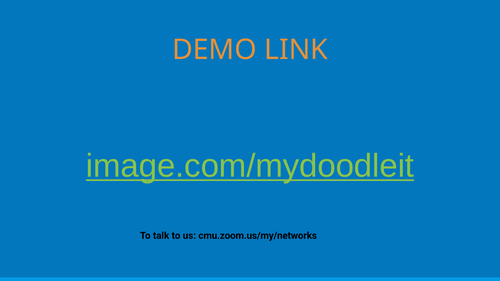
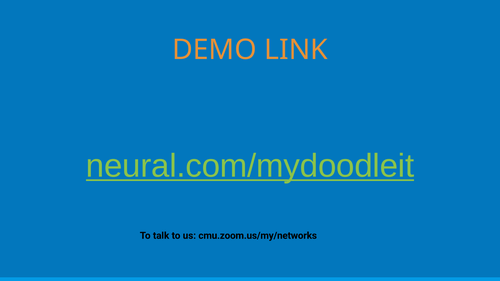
image.com/mydoodleit: image.com/mydoodleit -> neural.com/mydoodleit
